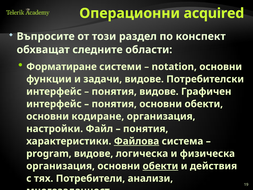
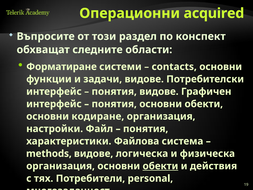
notation: notation -> contacts
Файлова underline: present -> none
program: program -> methods
анализи: анализи -> personal
